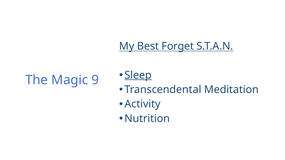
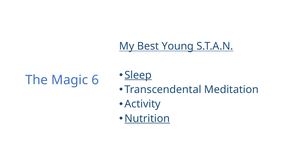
Forget: Forget -> Young
9: 9 -> 6
Nutrition underline: none -> present
